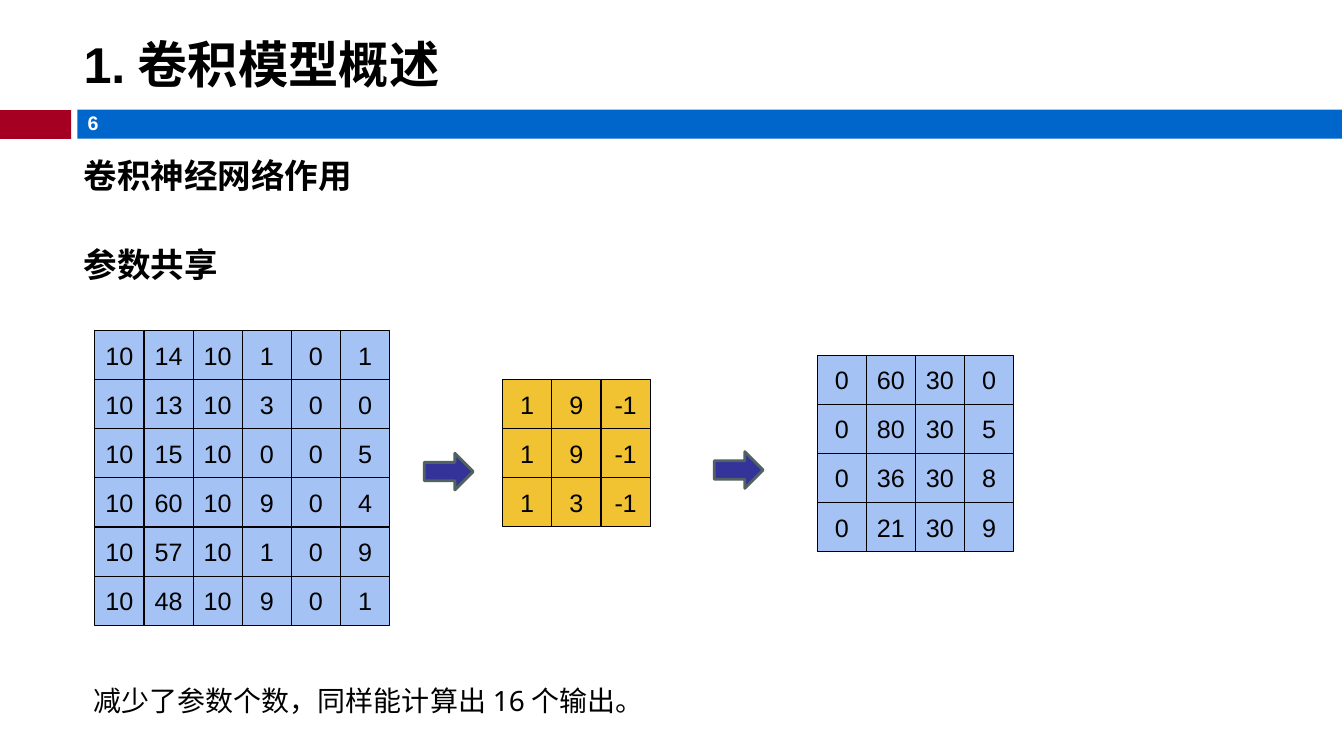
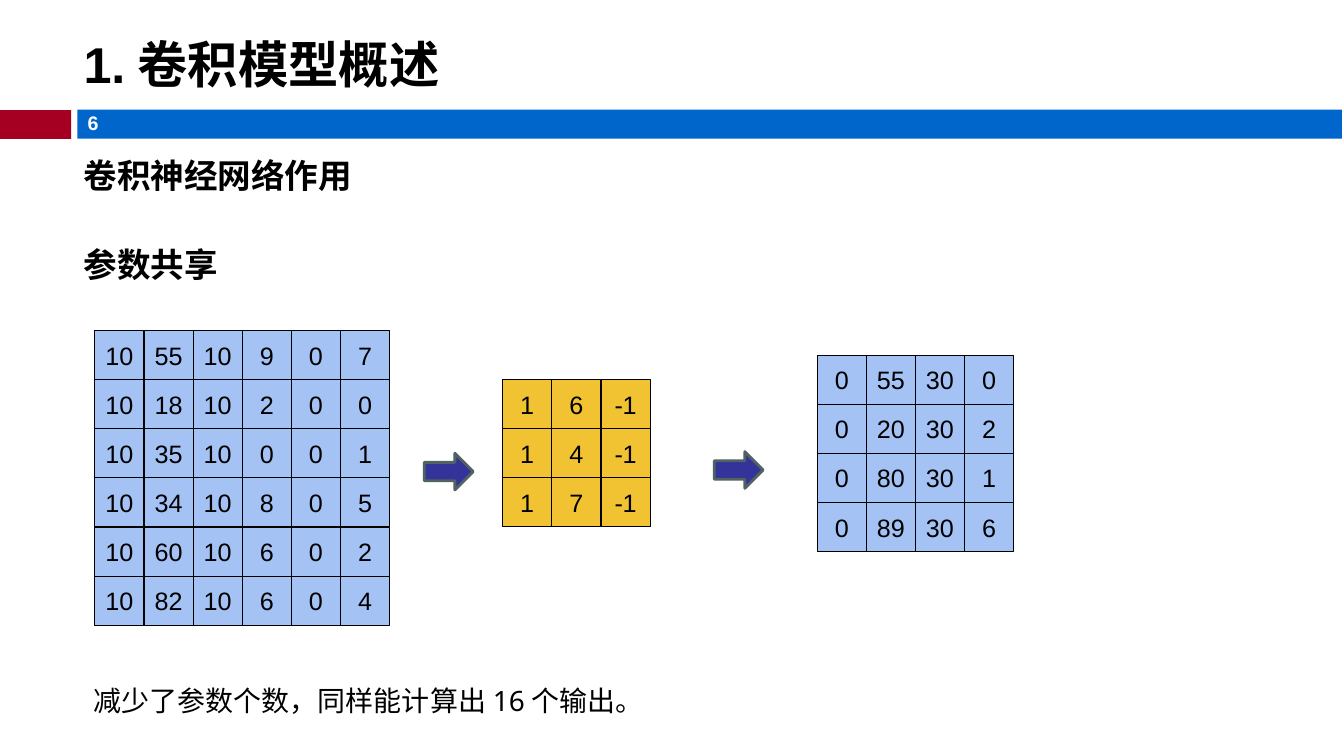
10 14: 14 -> 55
1 at (267, 357): 1 -> 9
1 at (365, 357): 1 -> 7
0 60: 60 -> 55
13: 13 -> 18
10 3: 3 -> 2
9 at (576, 406): 9 -> 6
80: 80 -> 20
30 5: 5 -> 2
15: 15 -> 35
0 5: 5 -> 1
9 at (576, 455): 9 -> 4
36: 36 -> 80
30 8: 8 -> 1
1 3: 3 -> 7
10 60: 60 -> 34
9 at (267, 504): 9 -> 8
4: 4 -> 5
21: 21 -> 89
30 9: 9 -> 6
57: 57 -> 60
1 at (267, 553): 1 -> 6
0 9: 9 -> 2
48: 48 -> 82
9 at (267, 602): 9 -> 6
1 at (365, 602): 1 -> 4
